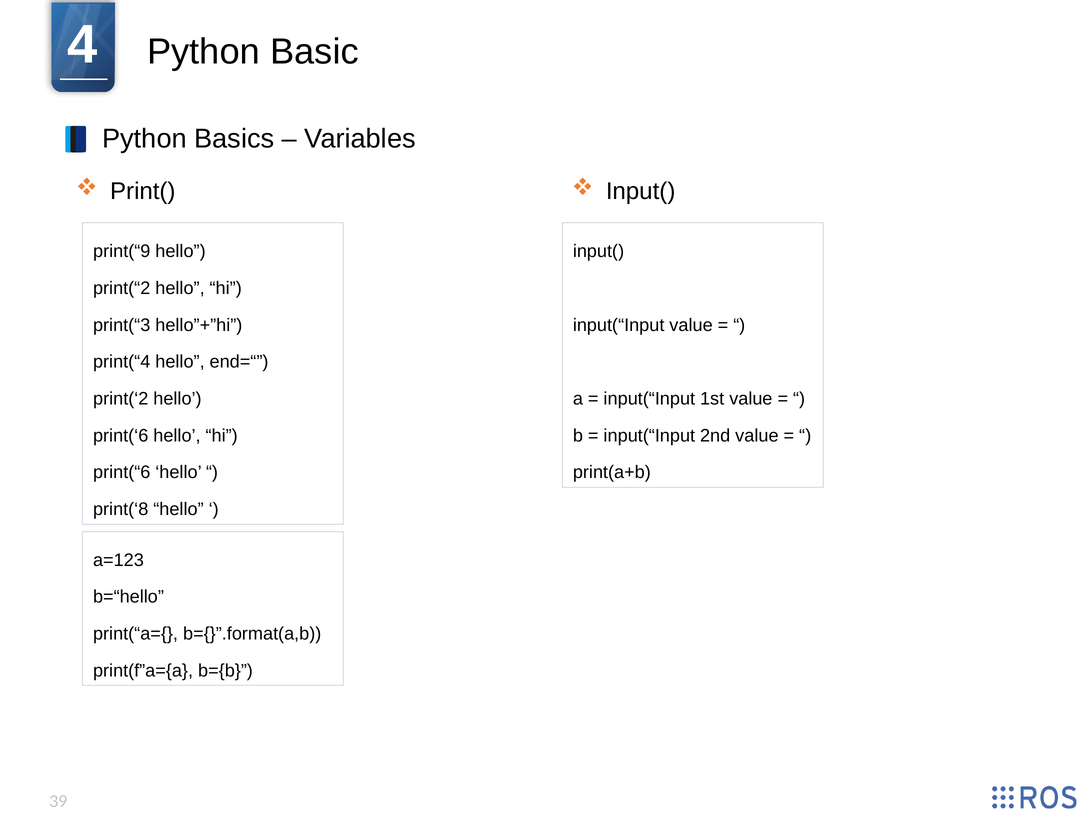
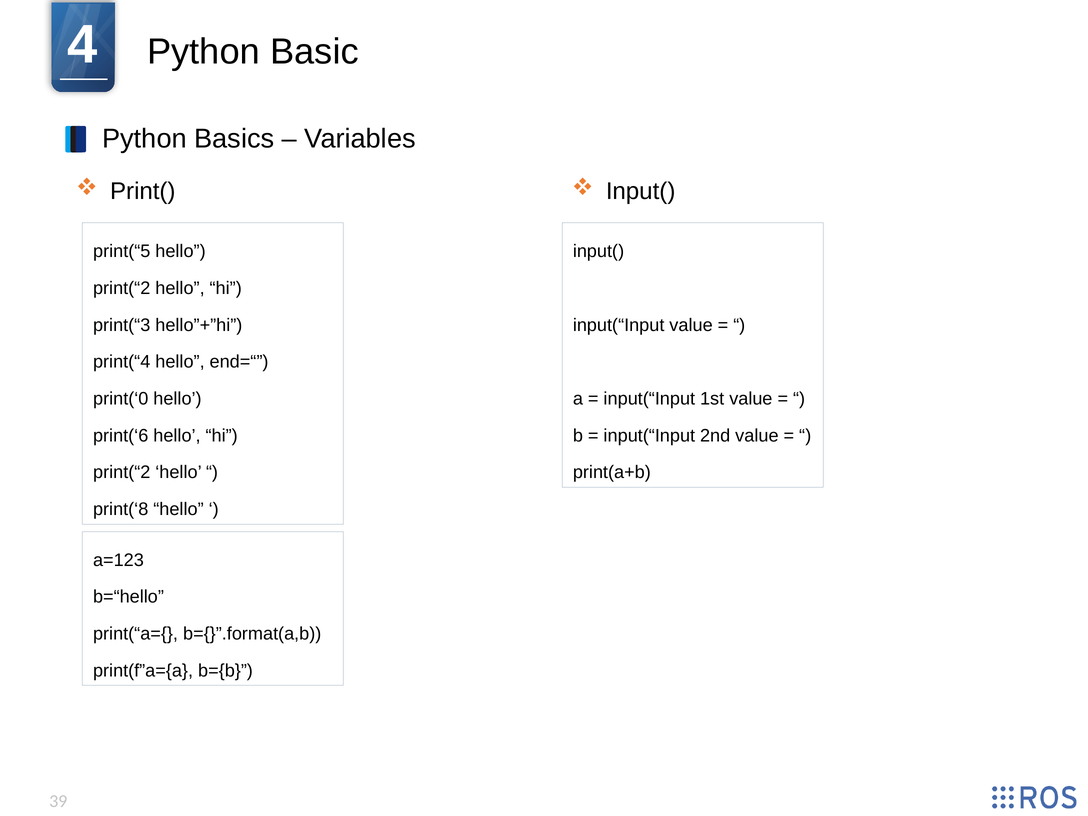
print(“9: print(“9 -> print(“5
print(‘2: print(‘2 -> print(‘0
print(“6 at (122, 472): print(“6 -> print(“2
